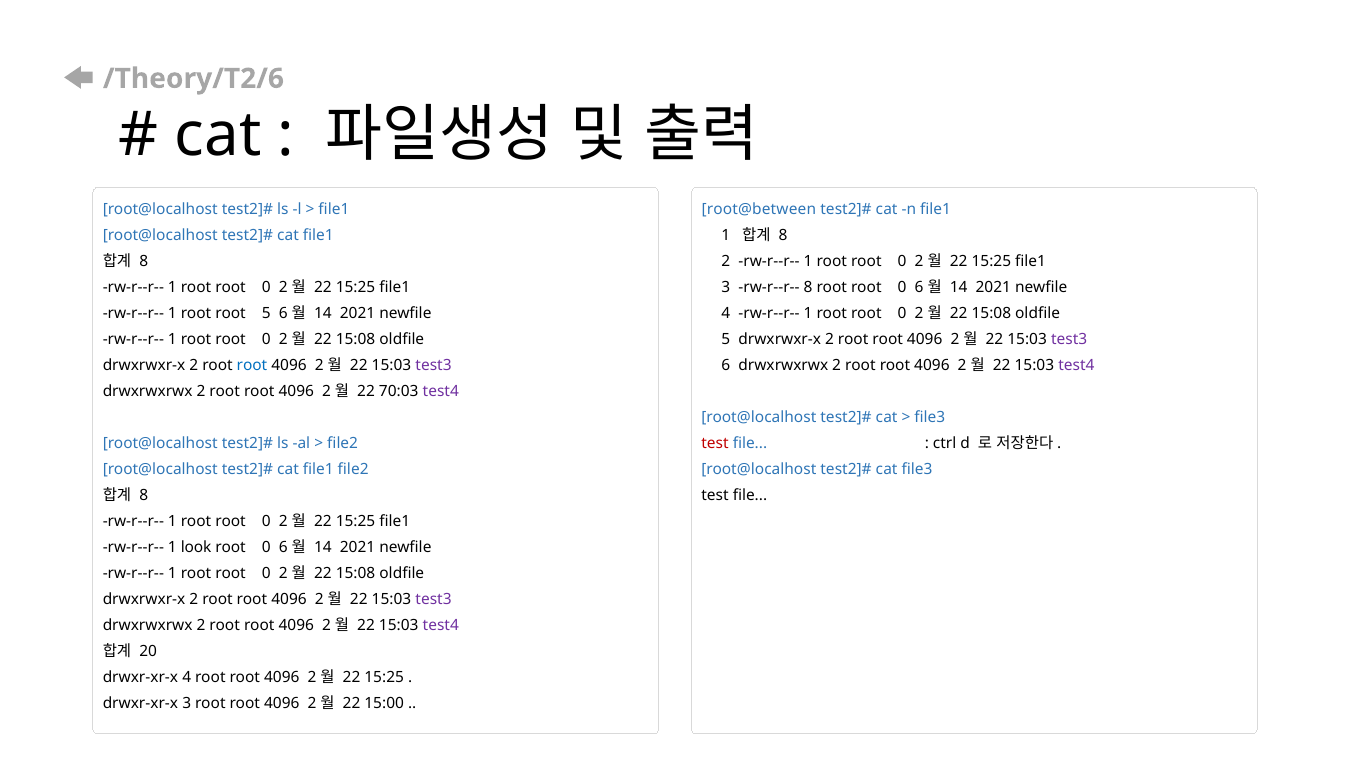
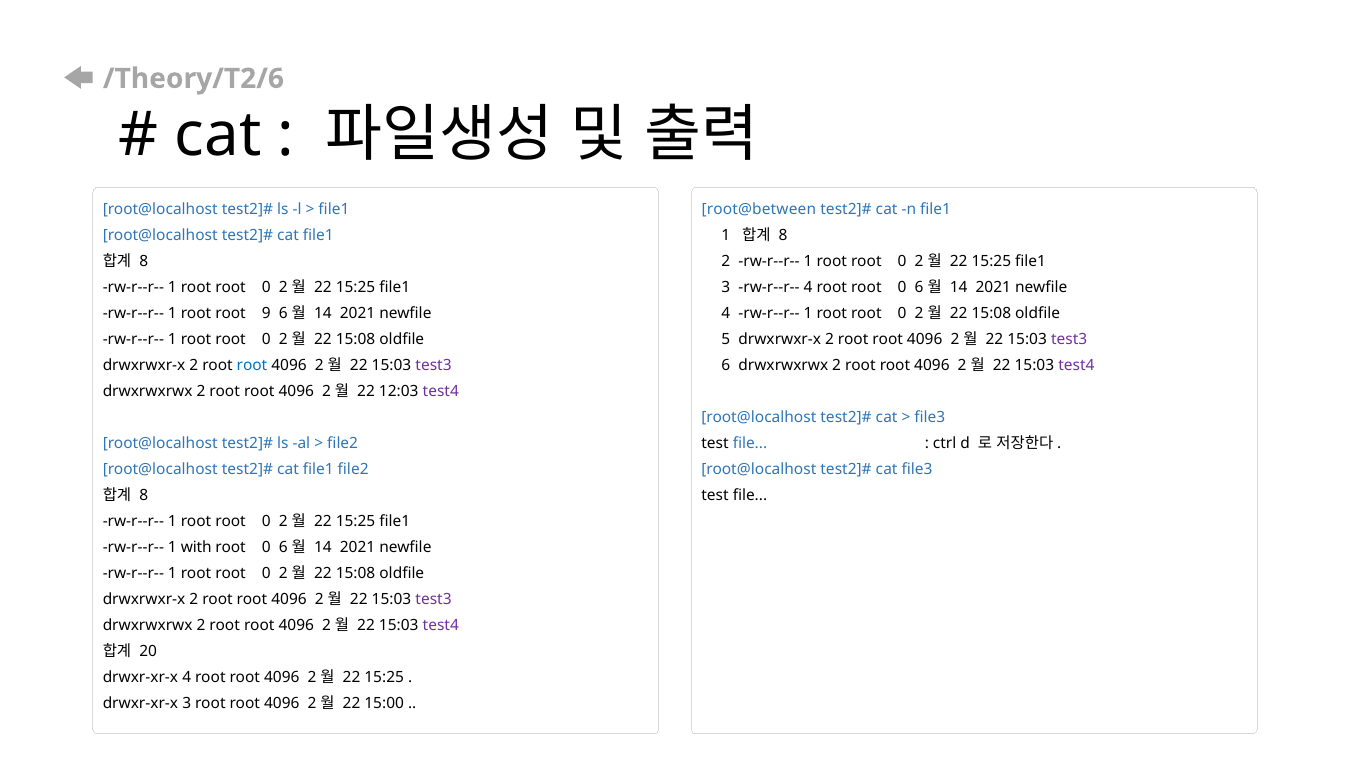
rw-r--r-- 8: 8 -> 4
root 5: 5 -> 9
70:03: 70:03 -> 12:03
test at (715, 444) colour: red -> black
look: look -> with
